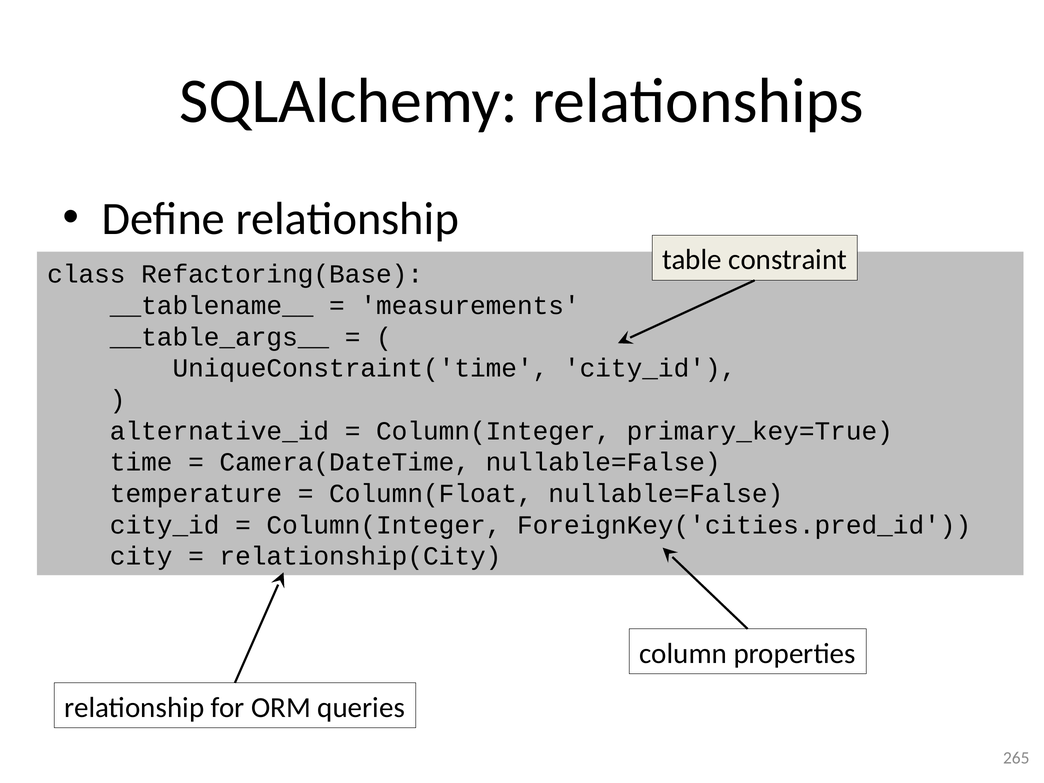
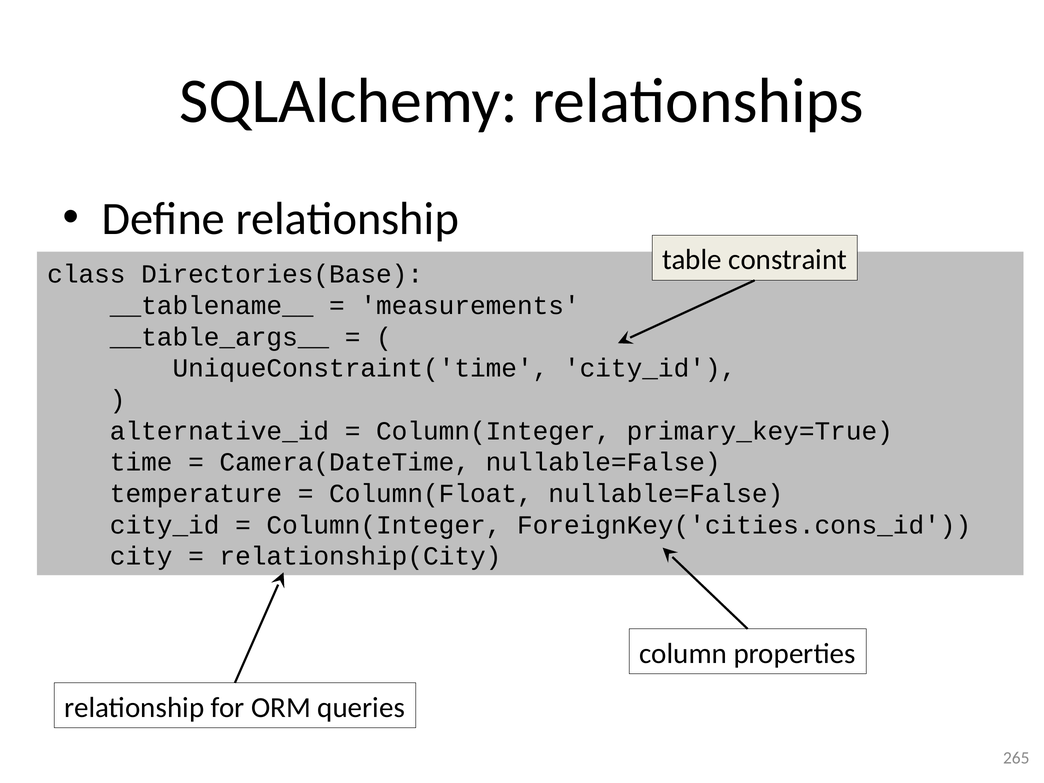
Refactoring(Base: Refactoring(Base -> Directories(Base
ForeignKey('cities.pred_id: ForeignKey('cities.pred_id -> ForeignKey('cities.cons_id
